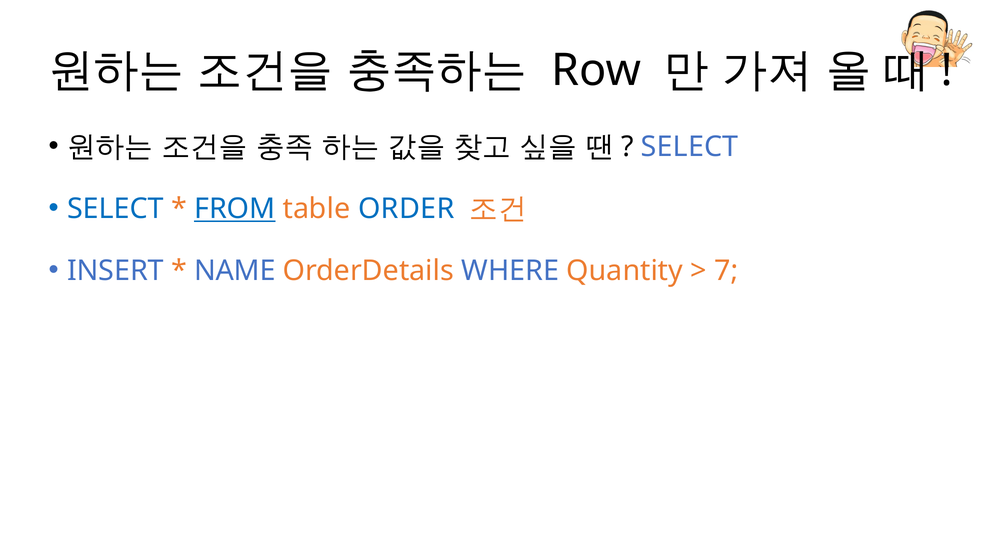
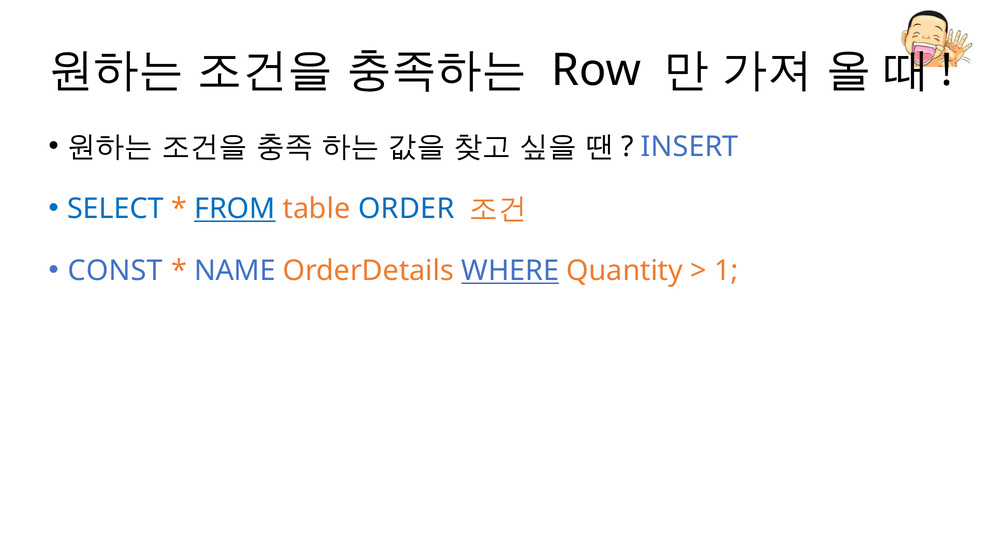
SELECT at (690, 147): SELECT -> INSERT
INSERT: INSERT -> CONST
WHERE underline: none -> present
7: 7 -> 1
